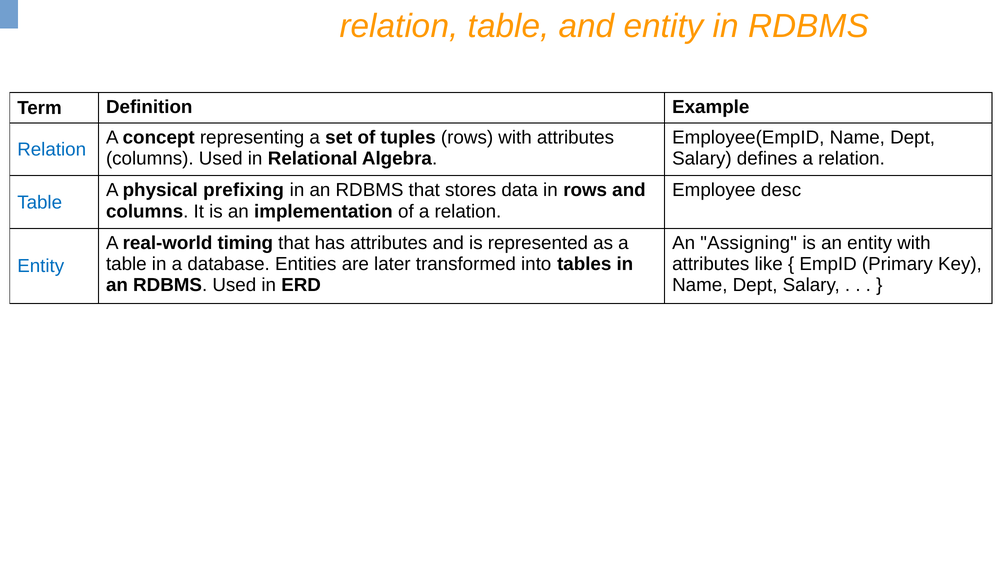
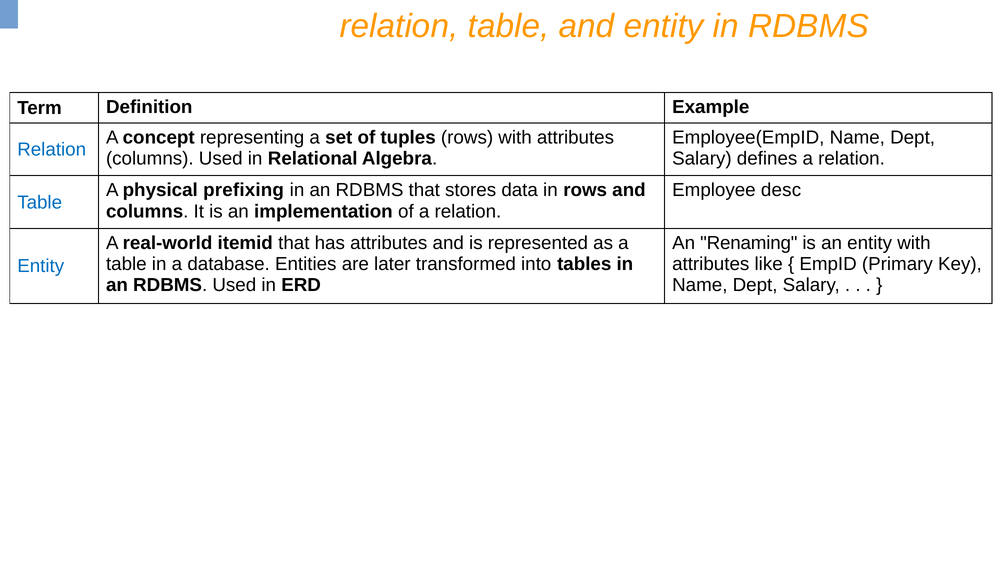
timing: timing -> itemid
Assigning: Assigning -> Renaming
